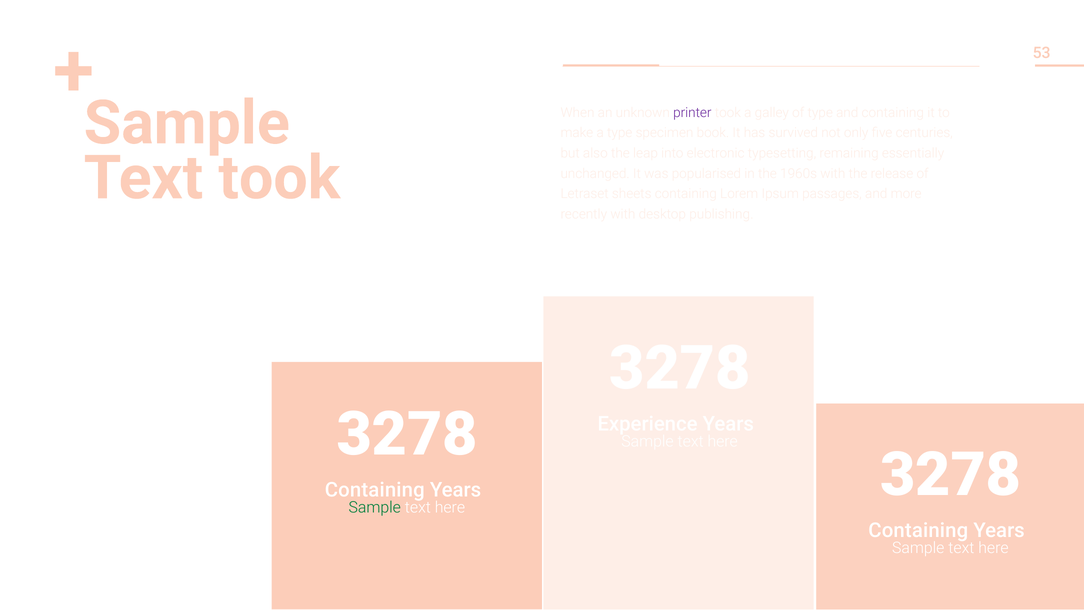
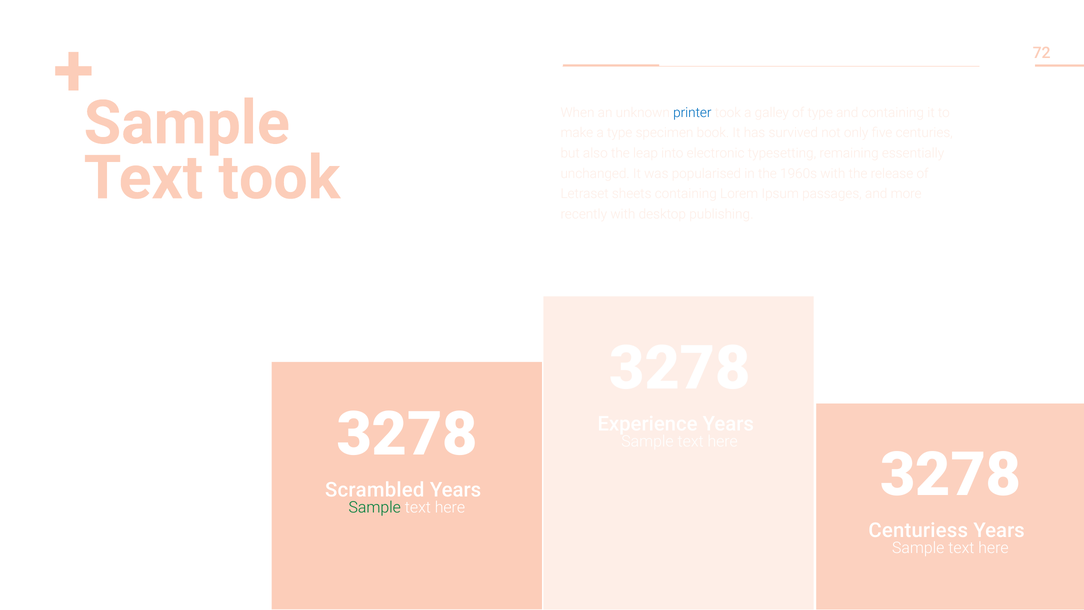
53: 53 -> 72
printer colour: purple -> blue
Containing at (375, 490): Containing -> Scrambled
Containing at (918, 530): Containing -> Centuriess
